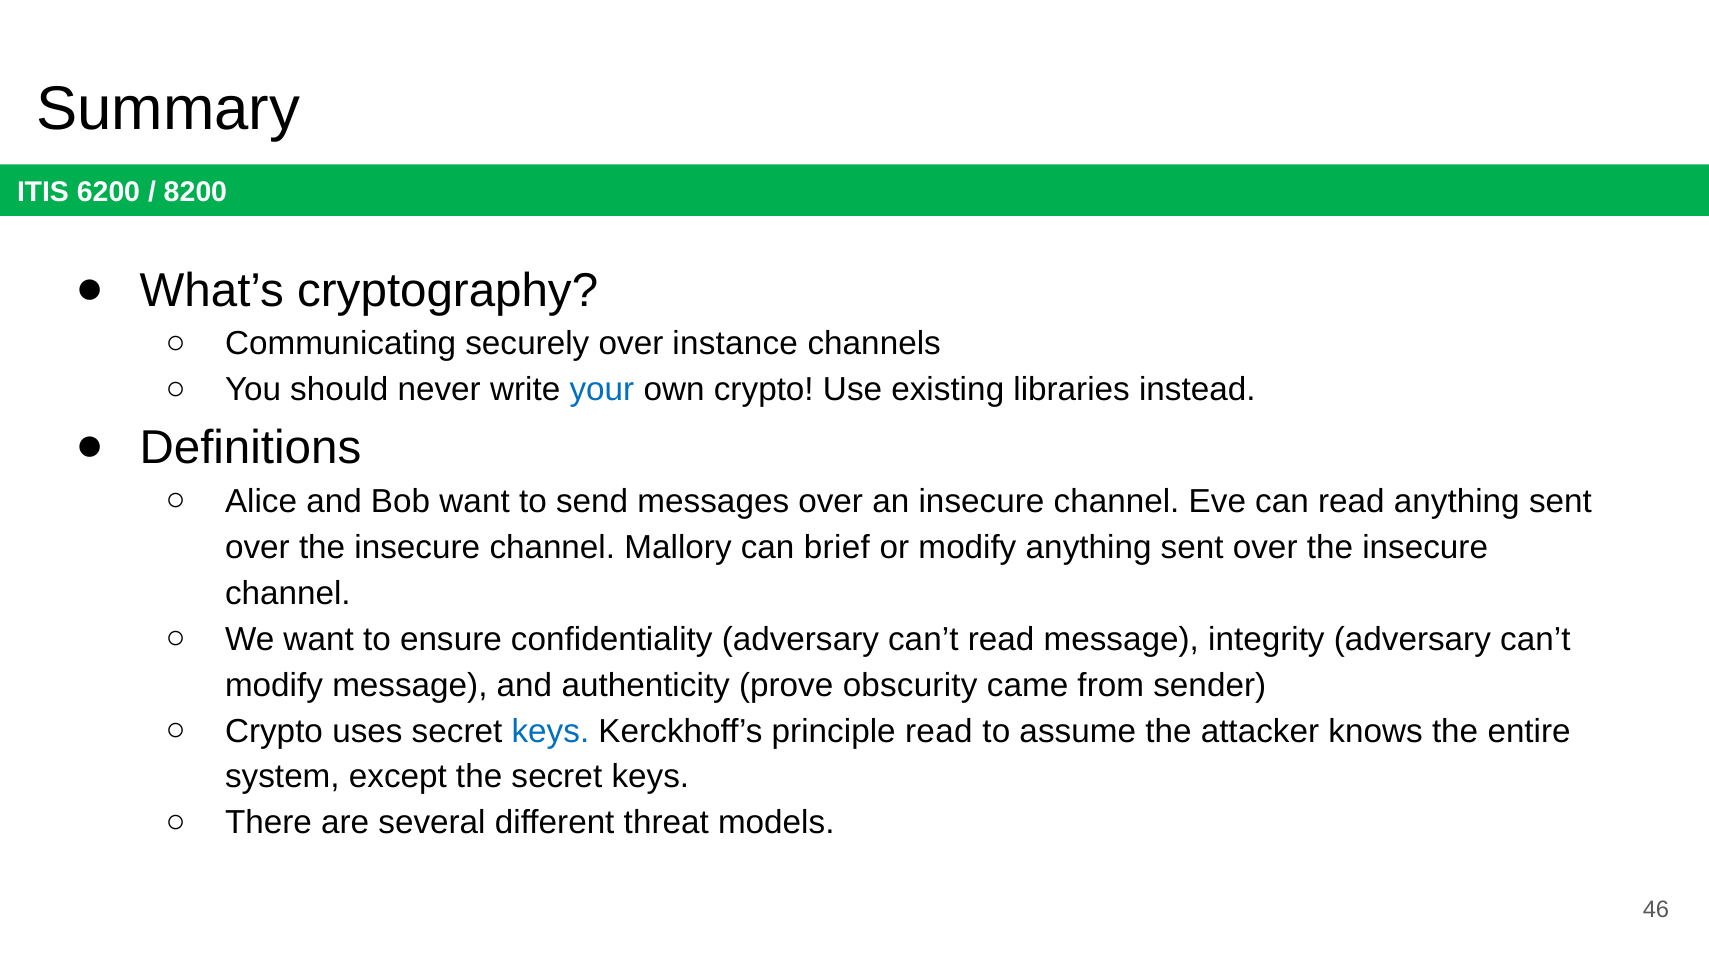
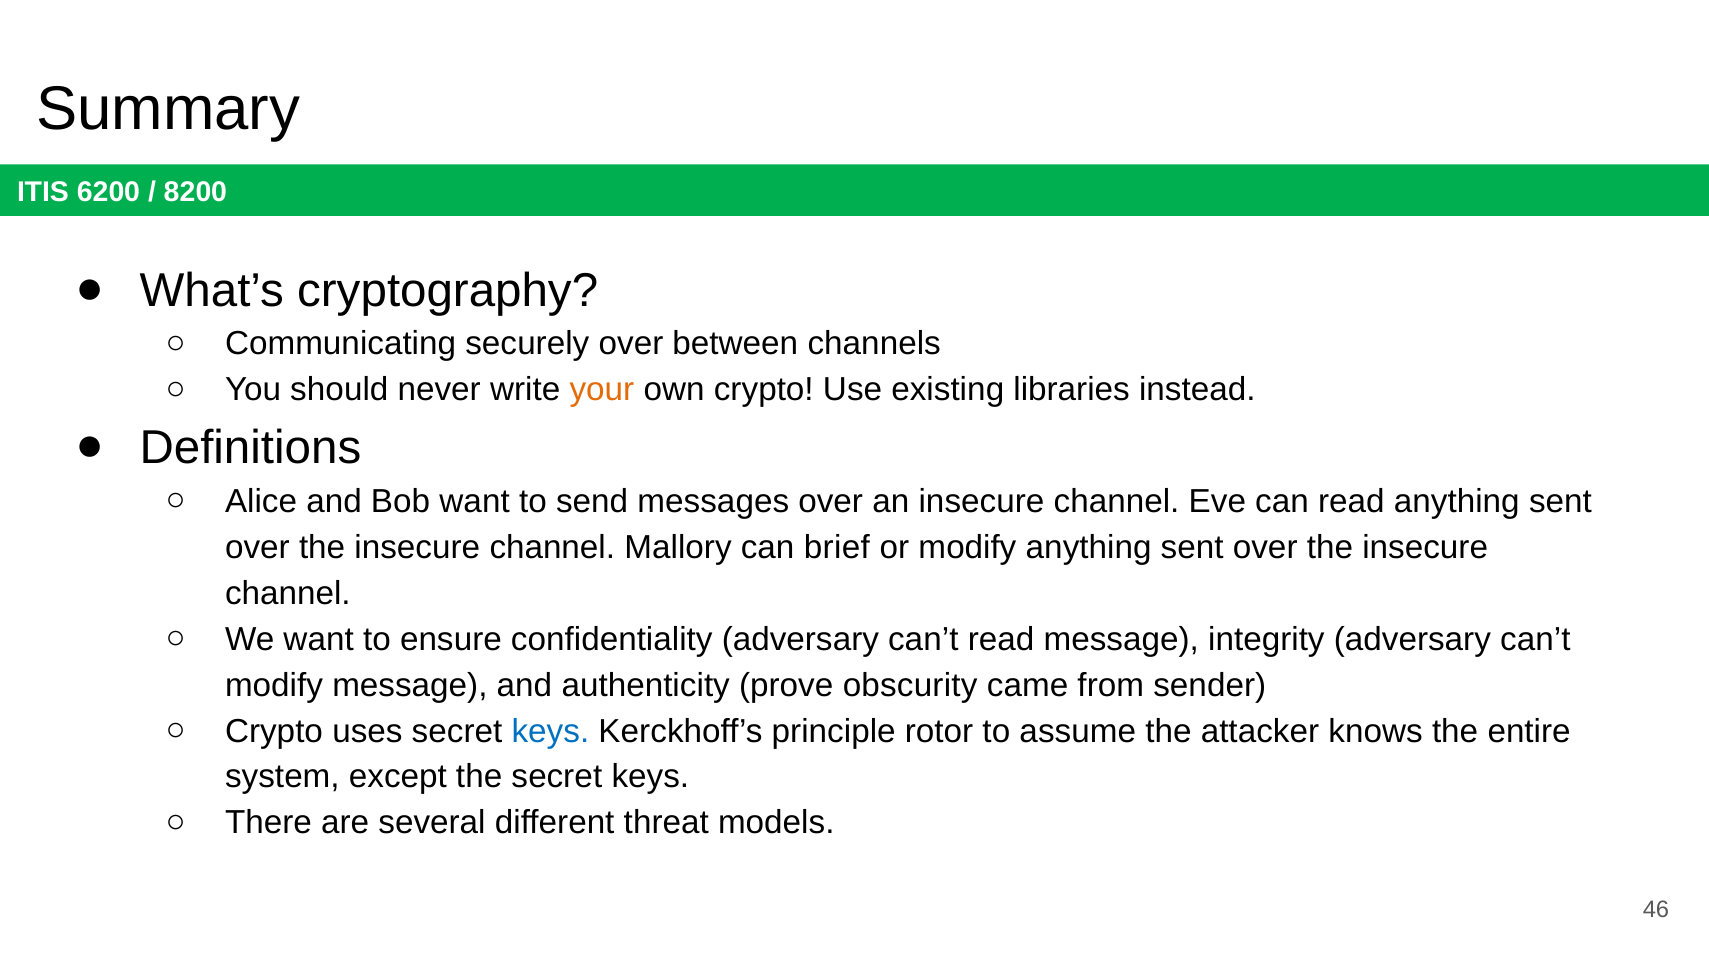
instance: instance -> between
your colour: blue -> orange
principle read: read -> rotor
